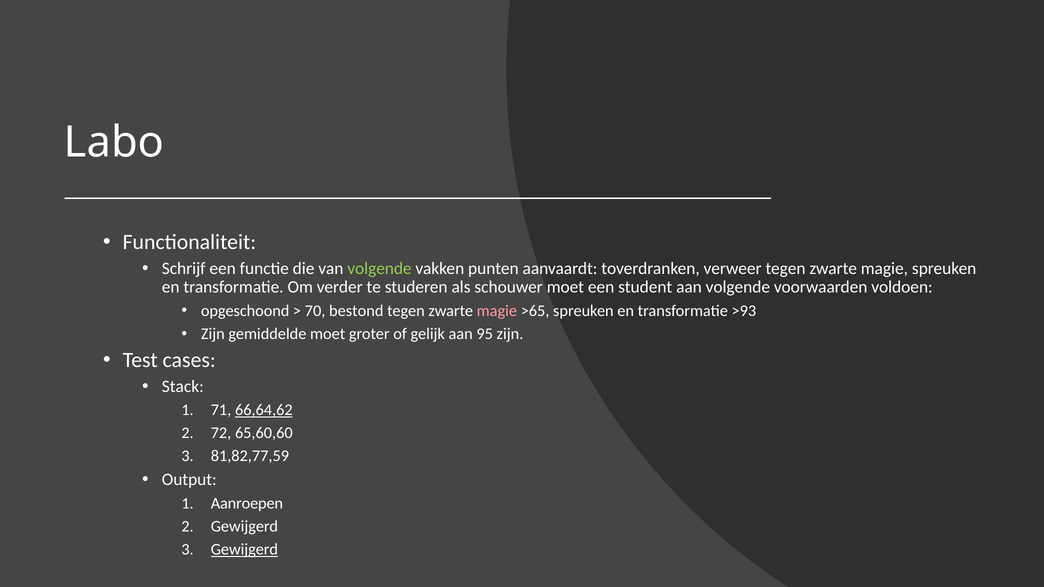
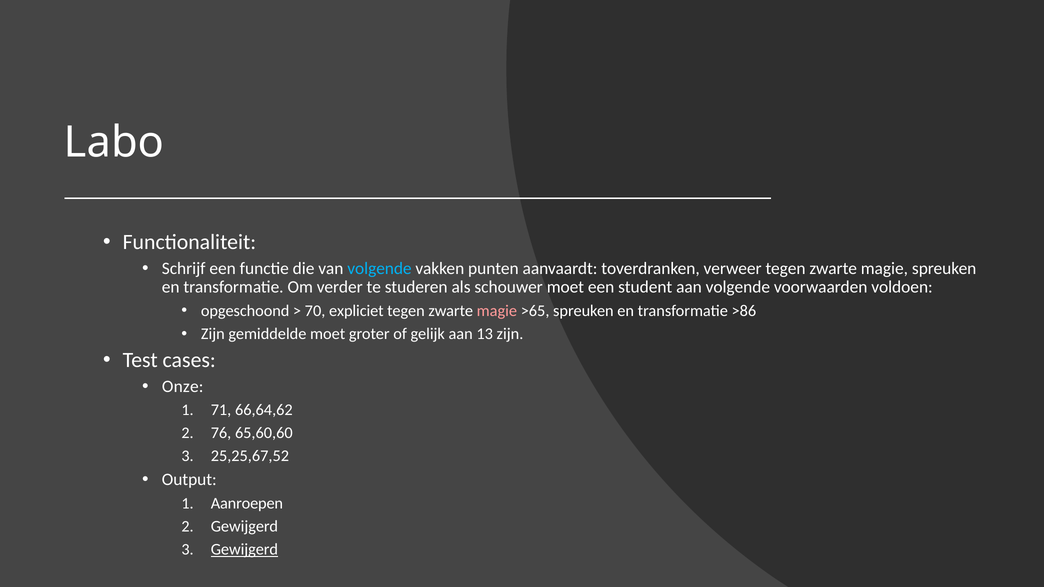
volgende at (379, 269) colour: light green -> light blue
bestond: bestond -> expliciet
>93: >93 -> >86
95: 95 -> 13
Stack: Stack -> Onze
66,64,62 underline: present -> none
72: 72 -> 76
81,82,77,59: 81,82,77,59 -> 25,25,67,52
